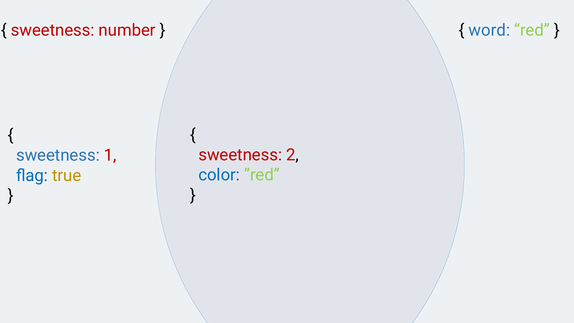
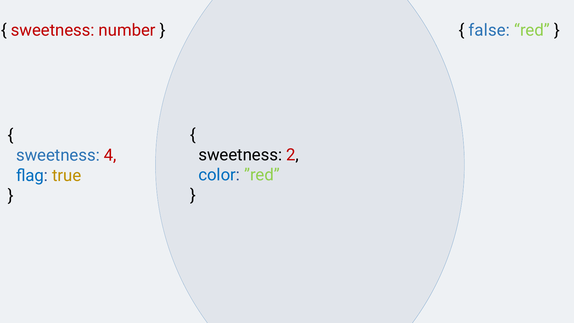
word: word -> false
sweetness at (240, 155) colour: red -> black
1: 1 -> 4
